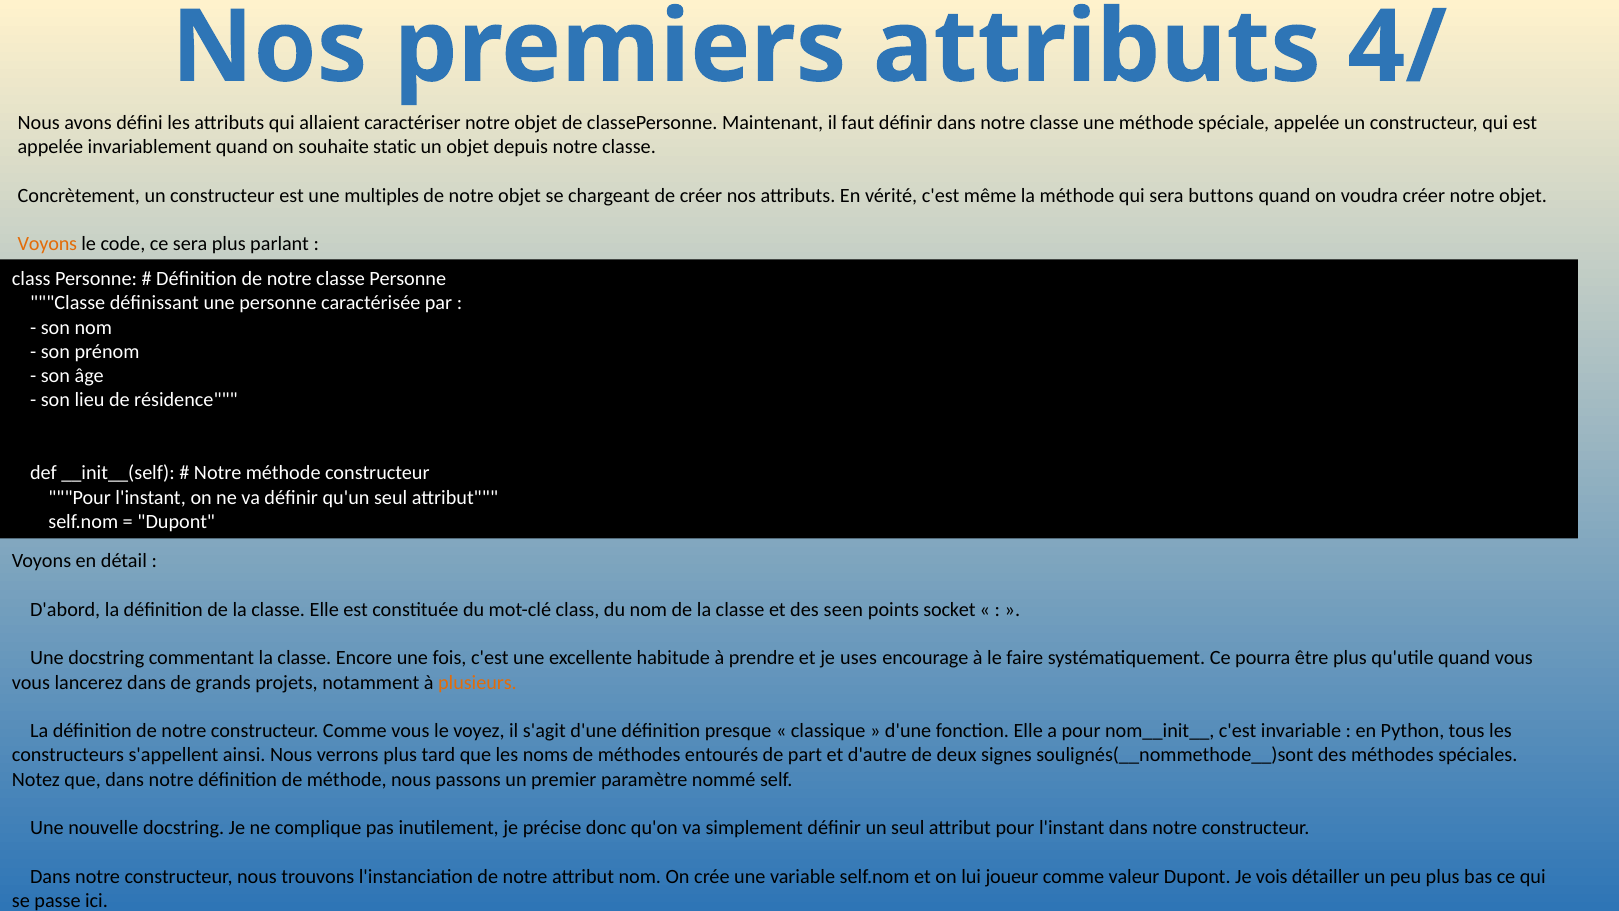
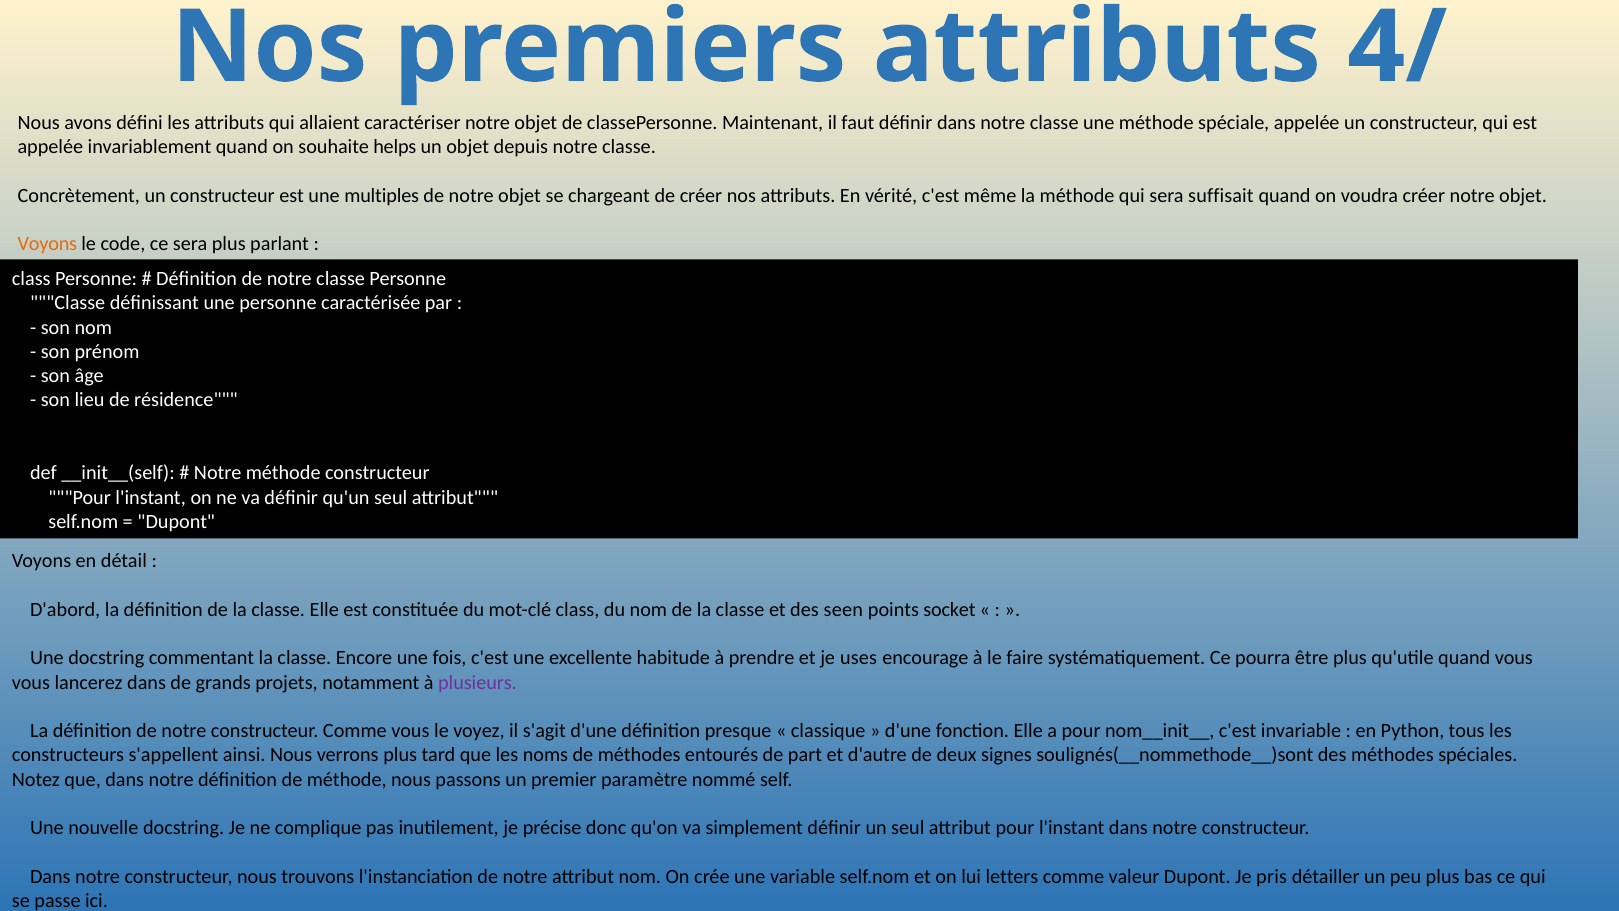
static: static -> helps
buttons: buttons -> suffisait
plusieurs colour: orange -> purple
joueur: joueur -> letters
vois: vois -> pris
